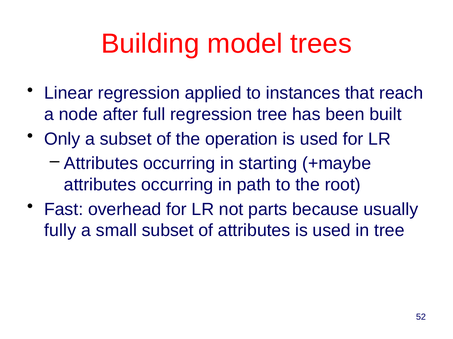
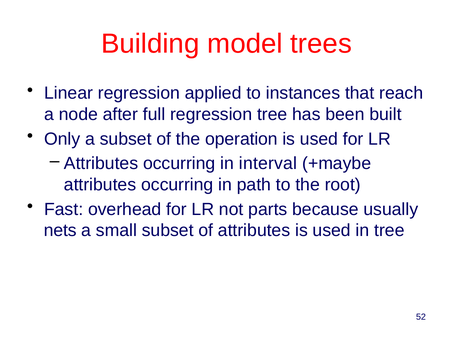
starting: starting -> interval
fully: fully -> nets
